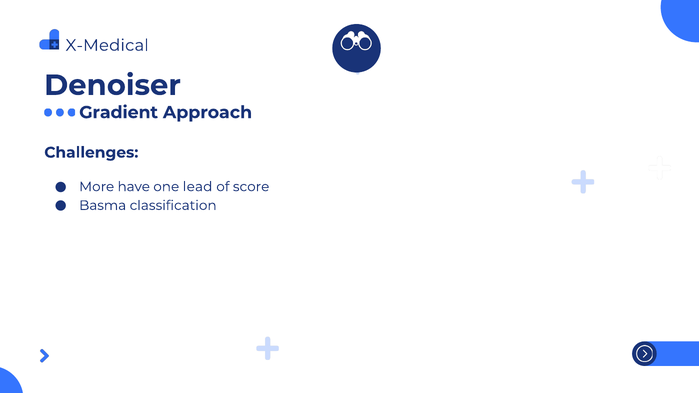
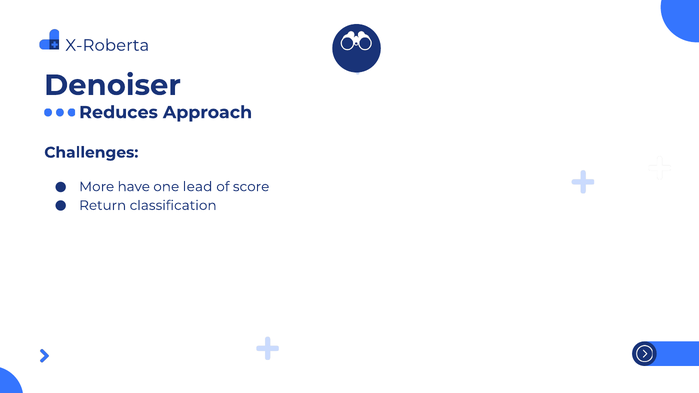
X-Medical: X-Medical -> X-Roberta
Gradient: Gradient -> Reduces
Basma: Basma -> Return
